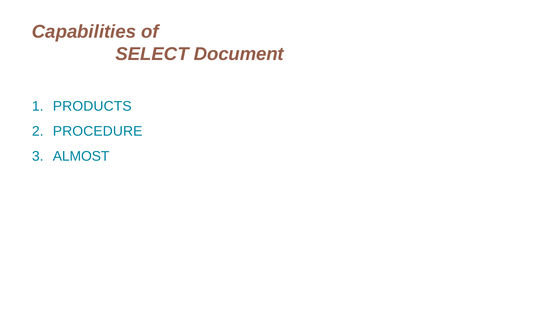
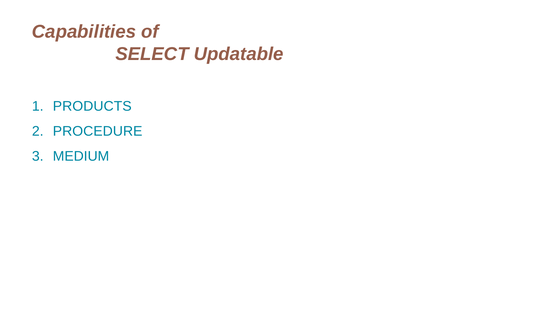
Document: Document -> Updatable
ALMOST: ALMOST -> MEDIUM
